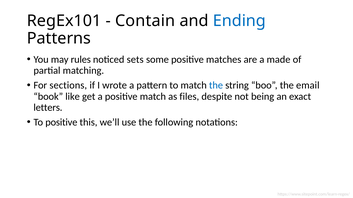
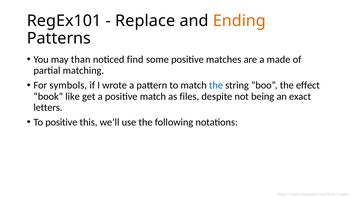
Contain: Contain -> Replace
Ending colour: blue -> orange
rules: rules -> than
sets: sets -> find
sections: sections -> symbols
email: email -> effect
